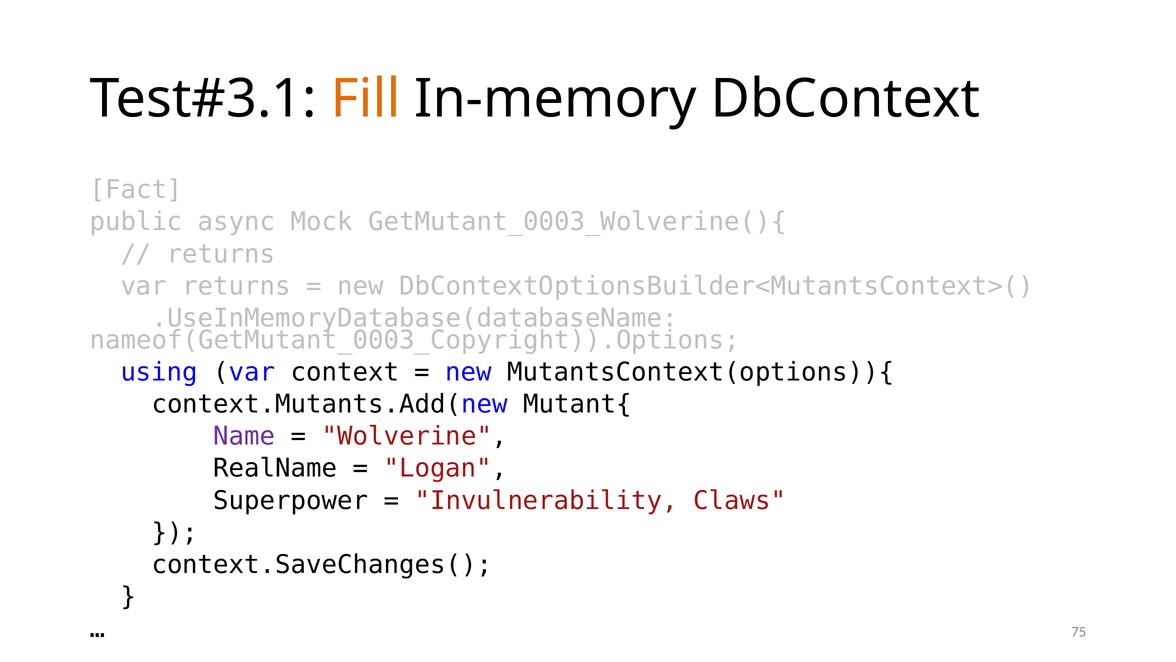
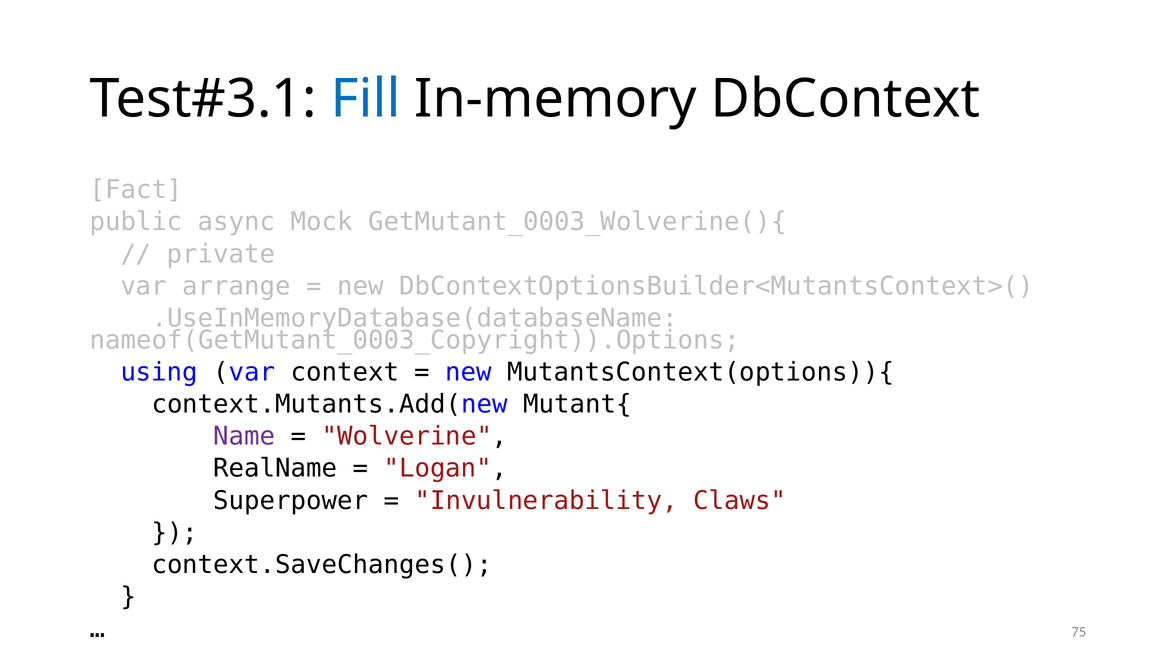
Fill colour: orange -> blue
returns at (221, 254): returns -> private
var returns: returns -> arrange
